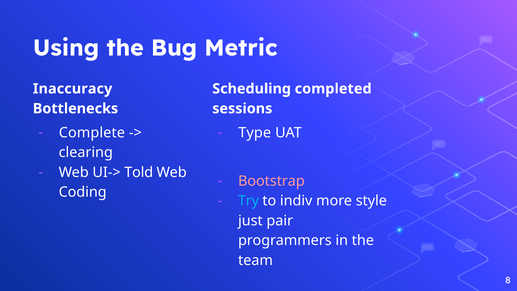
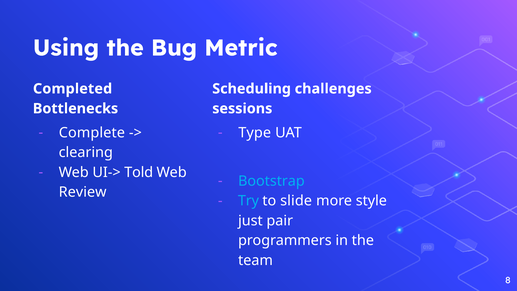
Inaccuracy: Inaccuracy -> Completed
completed: completed -> challenges
Bootstrap colour: pink -> light blue
Coding: Coding -> Review
indiv: indiv -> slide
